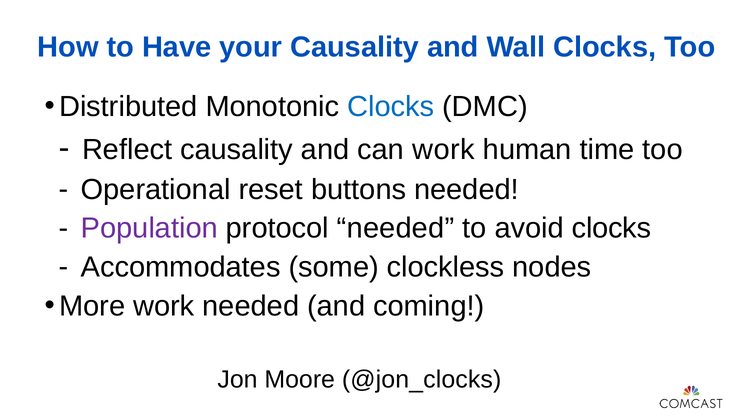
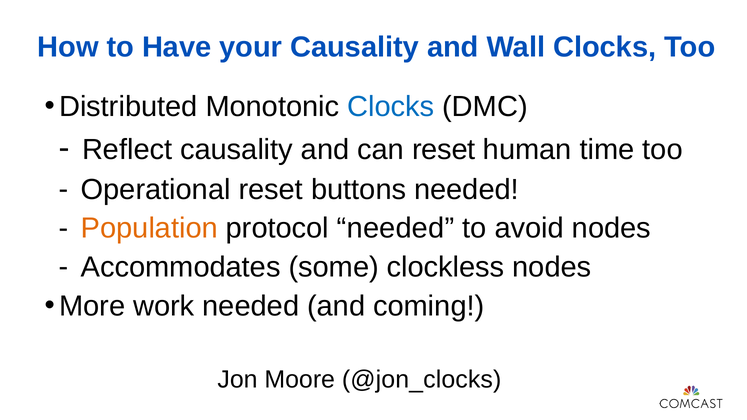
can work: work -> reset
Population colour: purple -> orange
avoid clocks: clocks -> nodes
